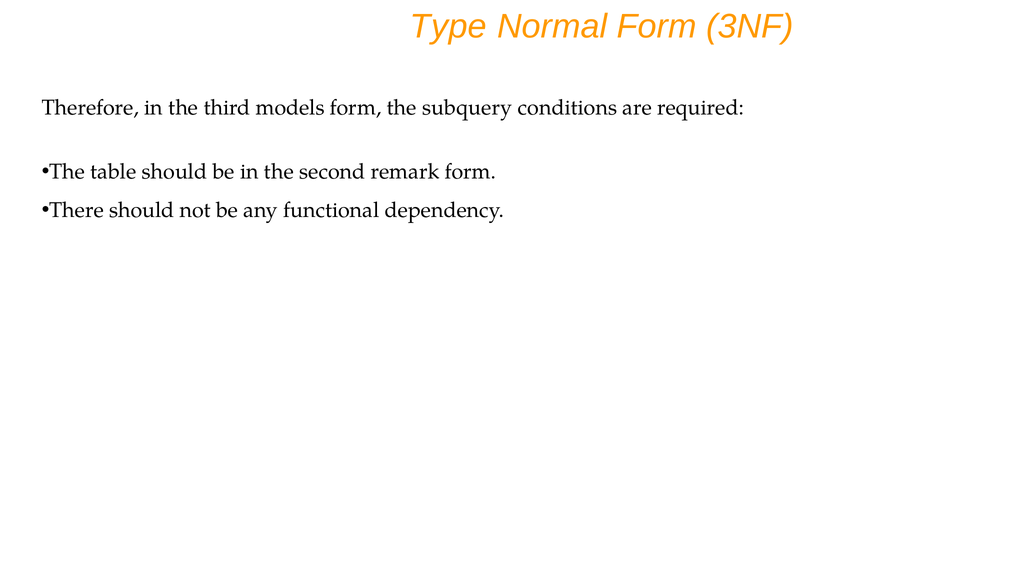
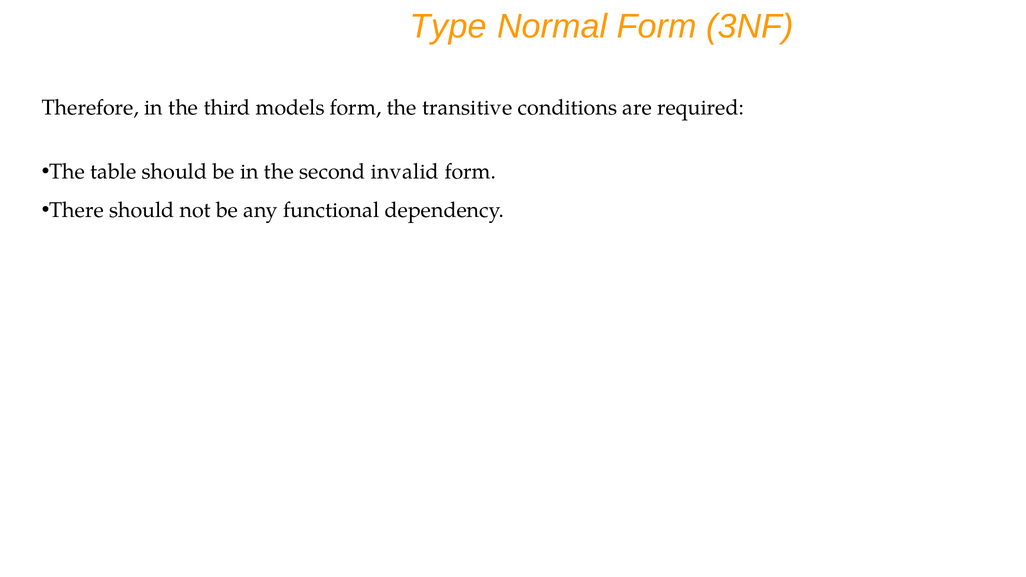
subquery: subquery -> transitive
remark: remark -> invalid
